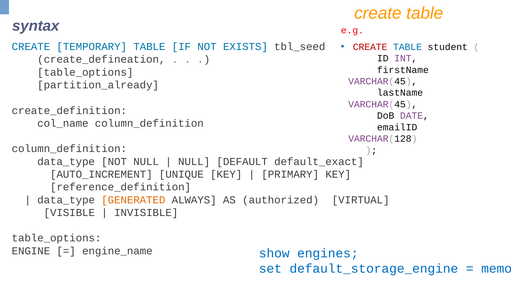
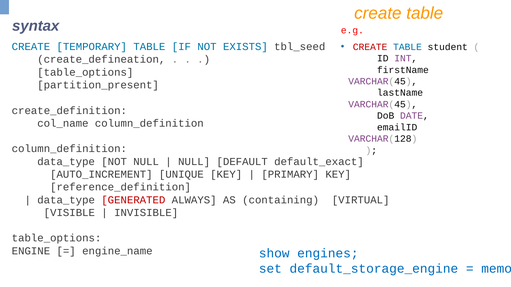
partition_already: partition_already -> partition_present
GENERATED colour: orange -> red
authorized: authorized -> containing
